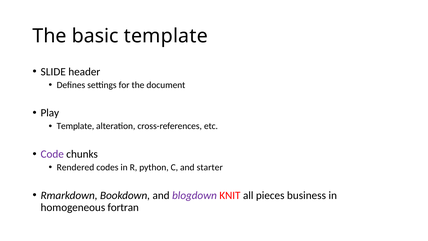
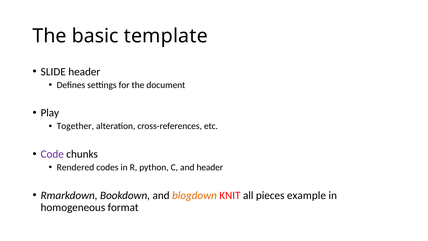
Template at (75, 126): Template -> Together
and starter: starter -> header
blogdown colour: purple -> orange
business: business -> example
fortran: fortran -> format
